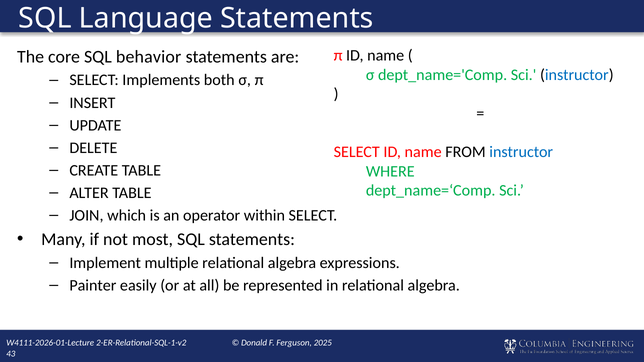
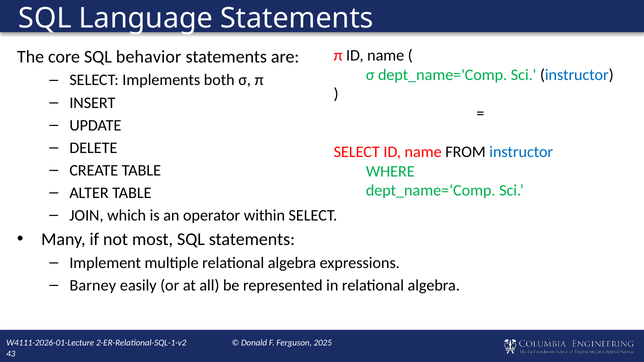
Painter: Painter -> Barney
